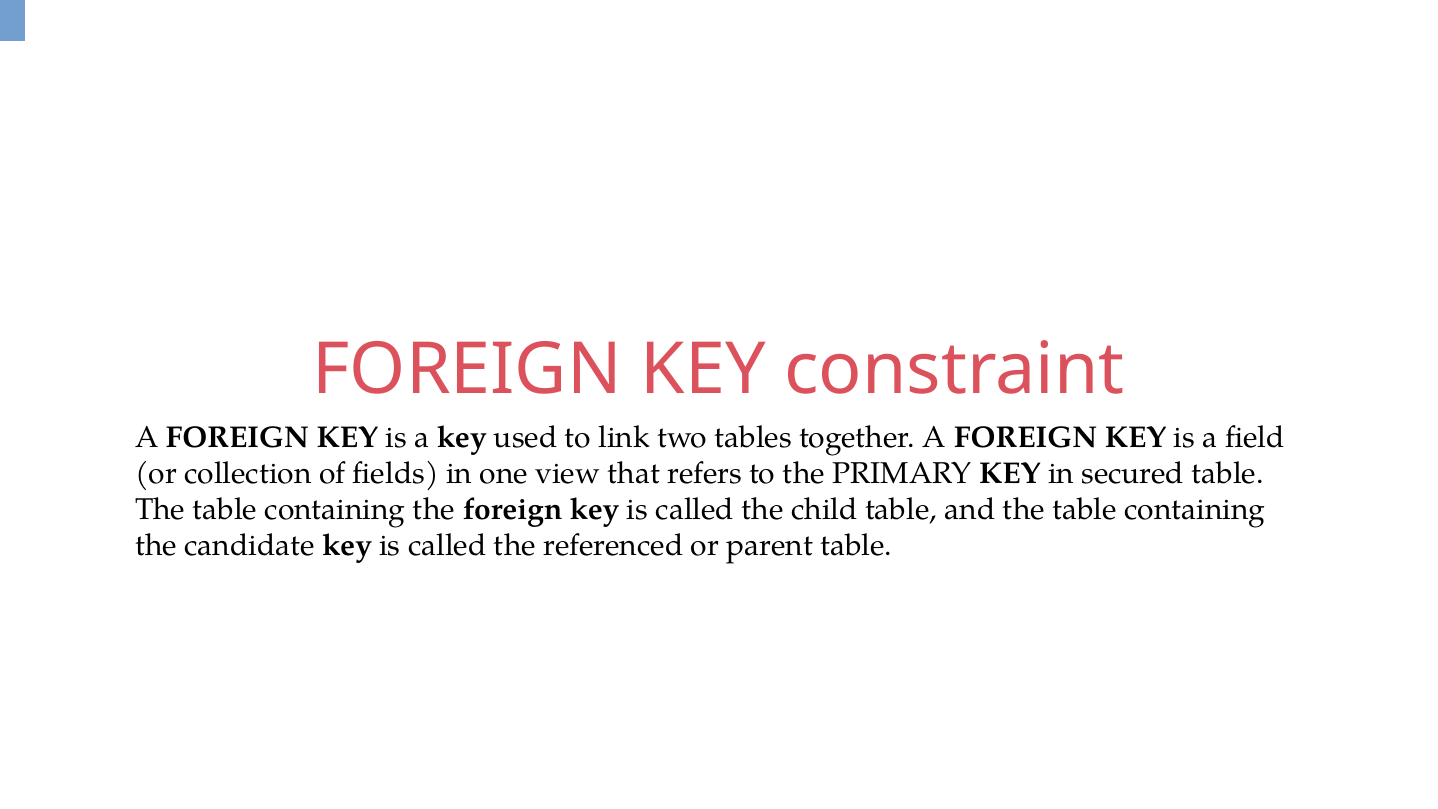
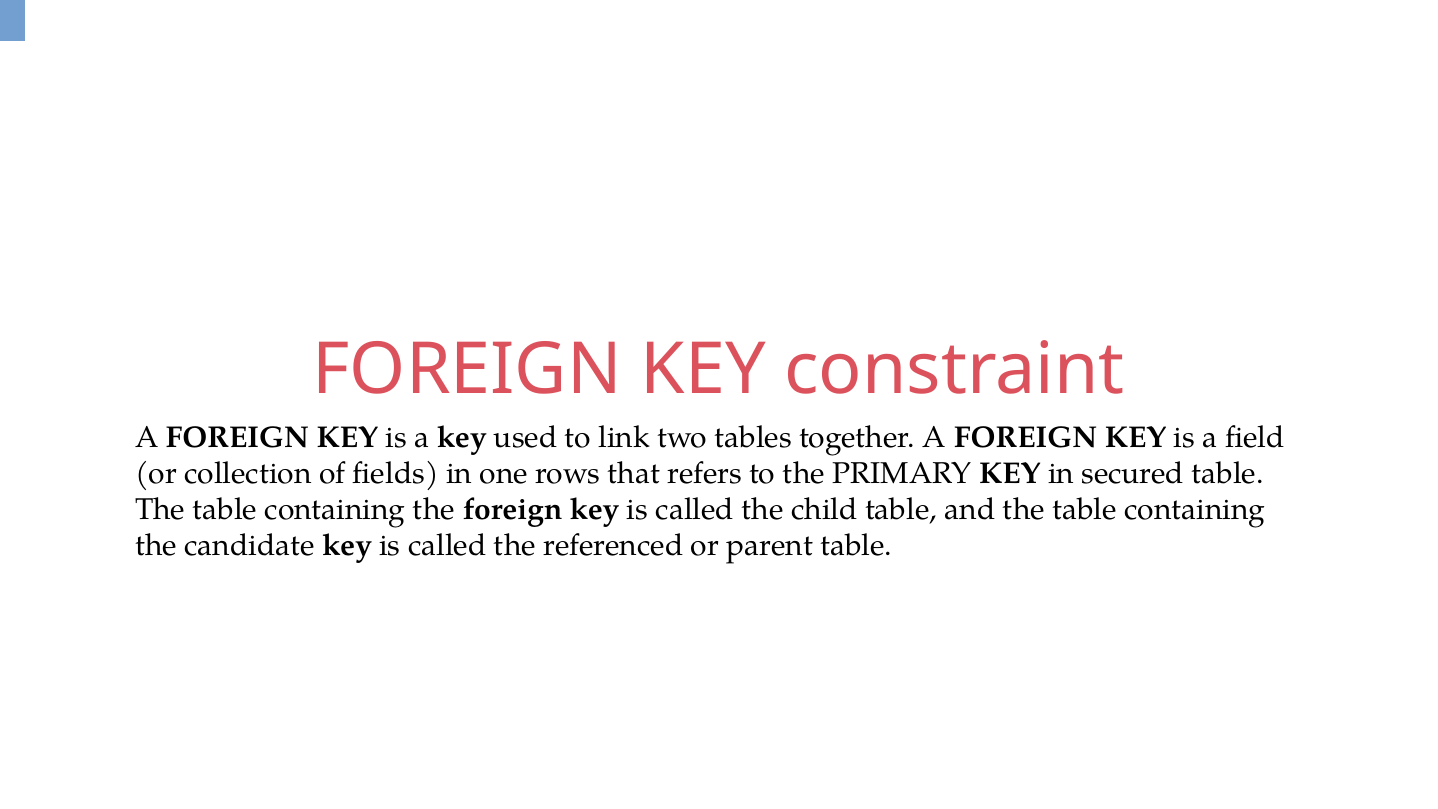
view: view -> rows
